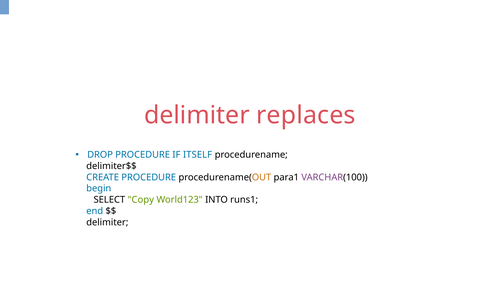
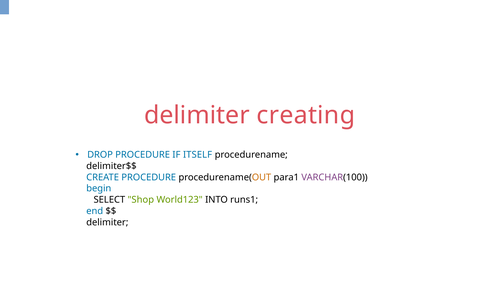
replaces: replaces -> creating
Copy: Copy -> Shop
